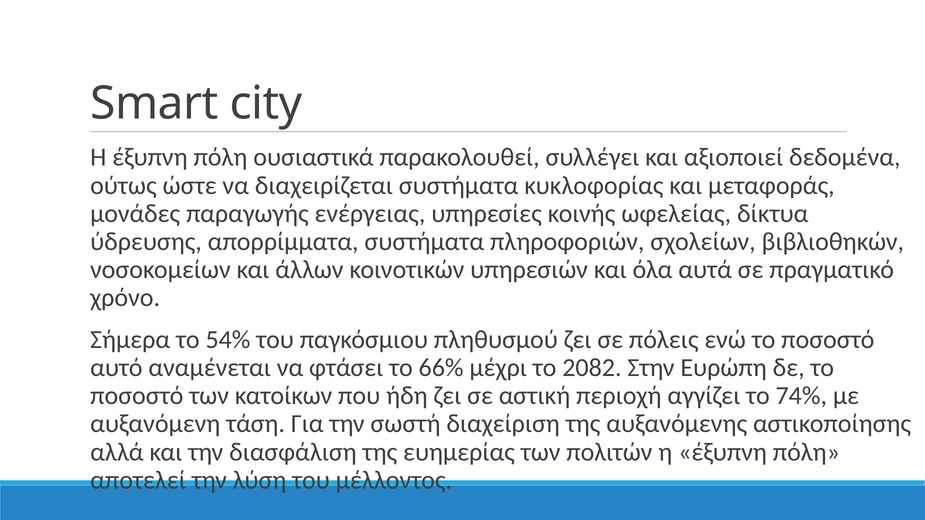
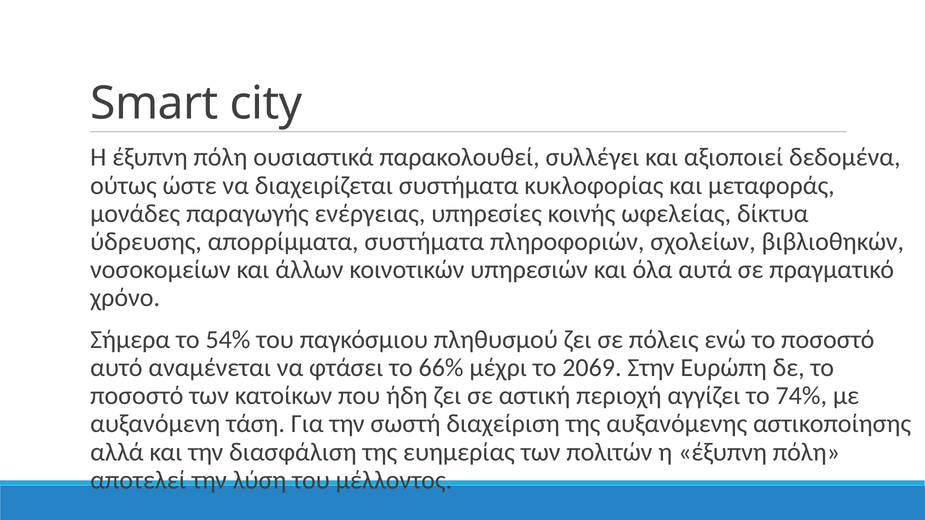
2082: 2082 -> 2069
